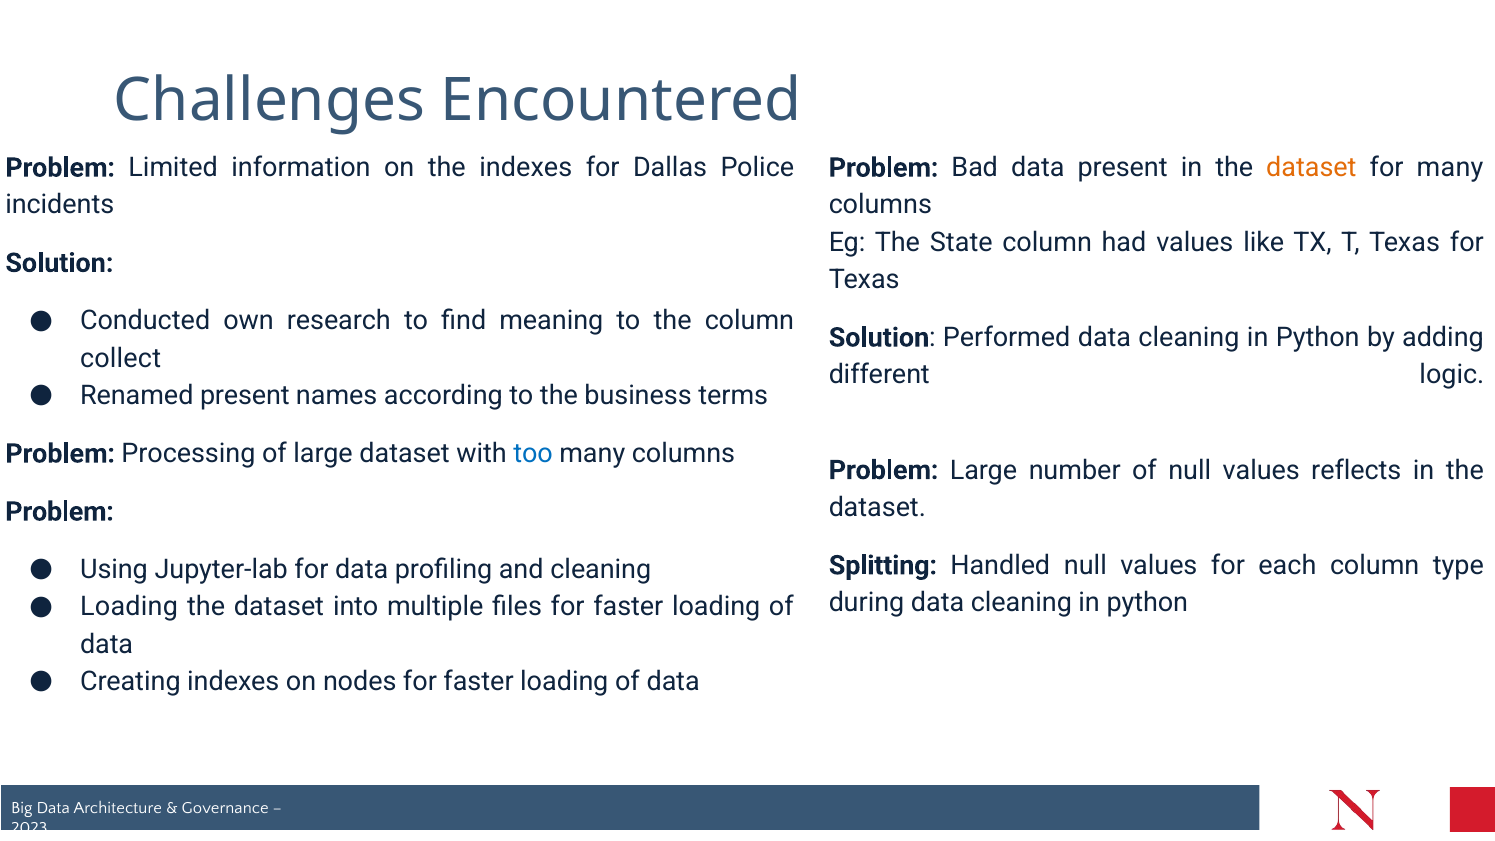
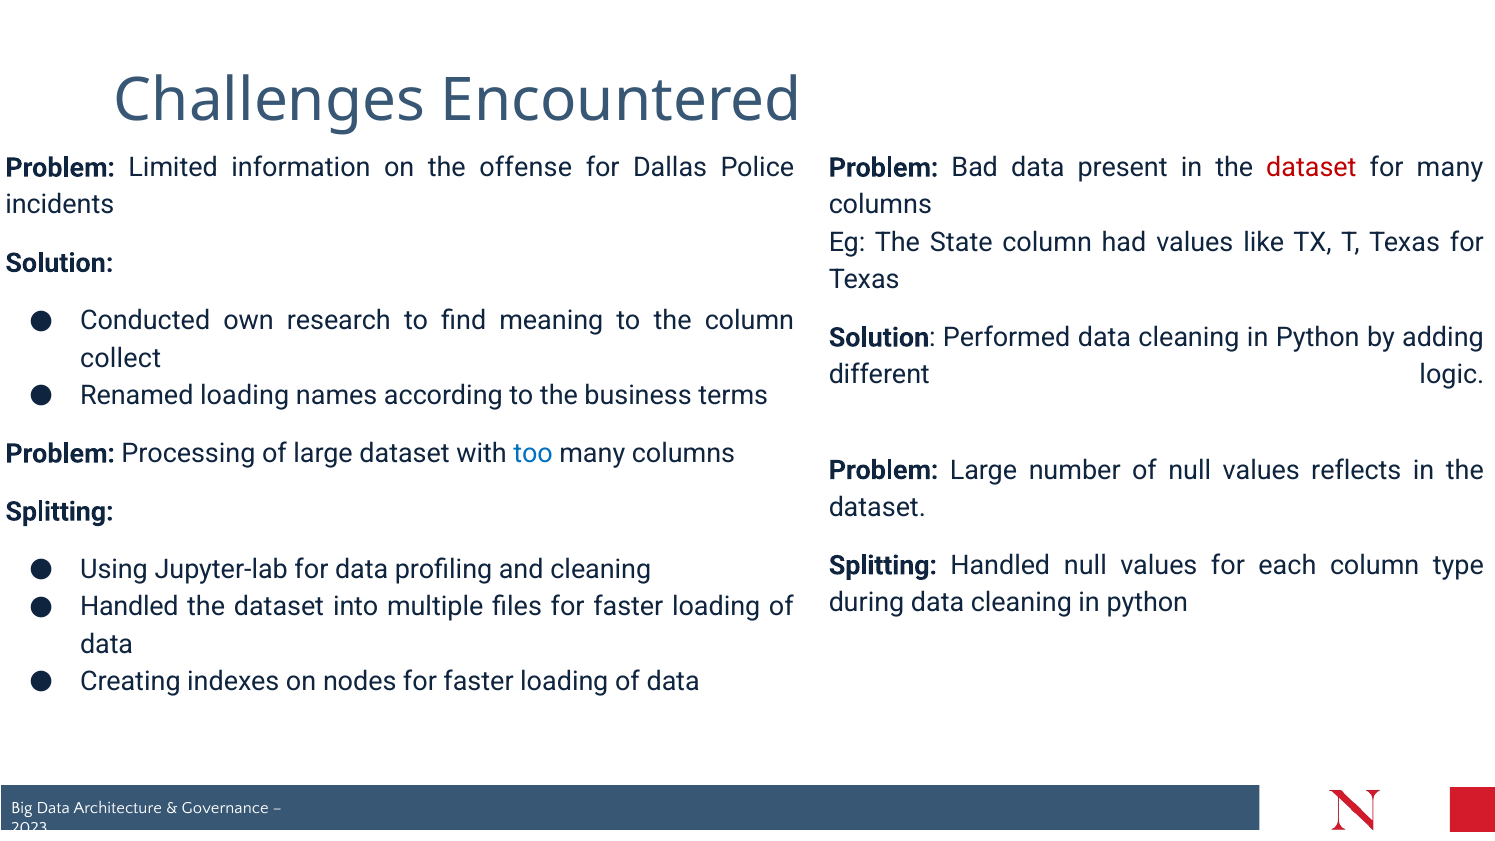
the indexes: indexes -> offense
dataset at (1311, 168) colour: orange -> red
Renamed present: present -> loading
Problem at (60, 512): Problem -> Splitting
Loading at (129, 607): Loading -> Handled
